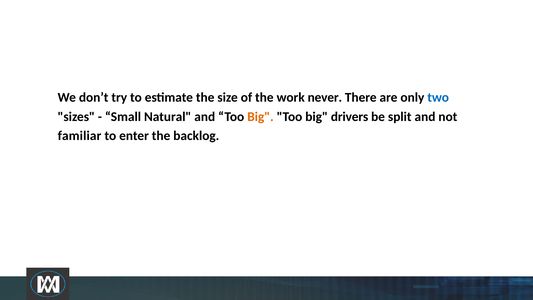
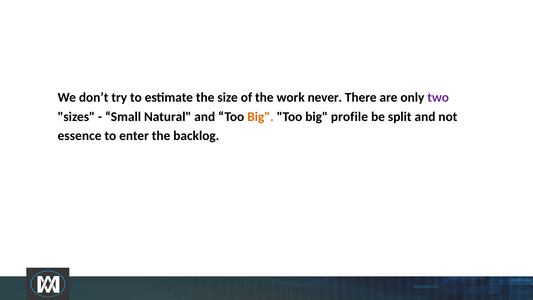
two colour: blue -> purple
drivers: drivers -> profile
familiar: familiar -> essence
